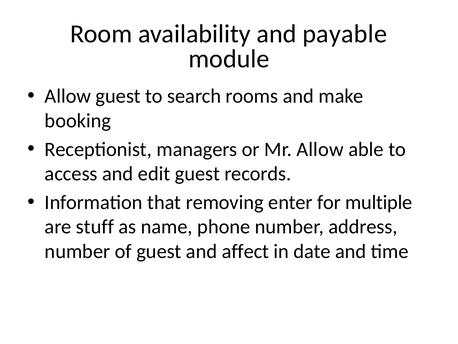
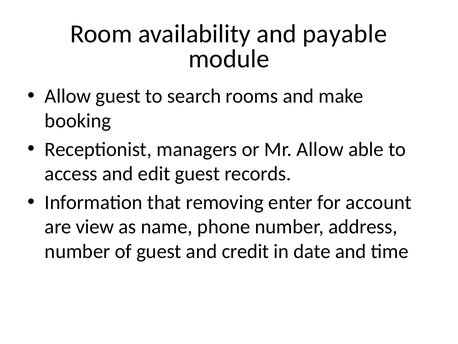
multiple: multiple -> account
stuff: stuff -> view
affect: affect -> credit
